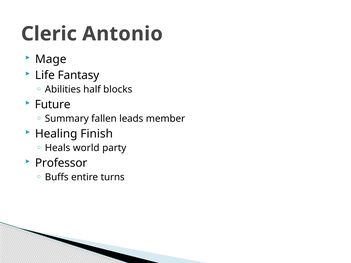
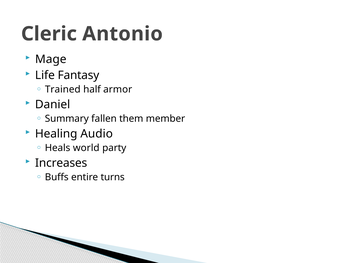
Abilities: Abilities -> Trained
blocks: blocks -> armor
Future: Future -> Daniel
leads: leads -> them
Finish: Finish -> Audio
Professor: Professor -> Increases
